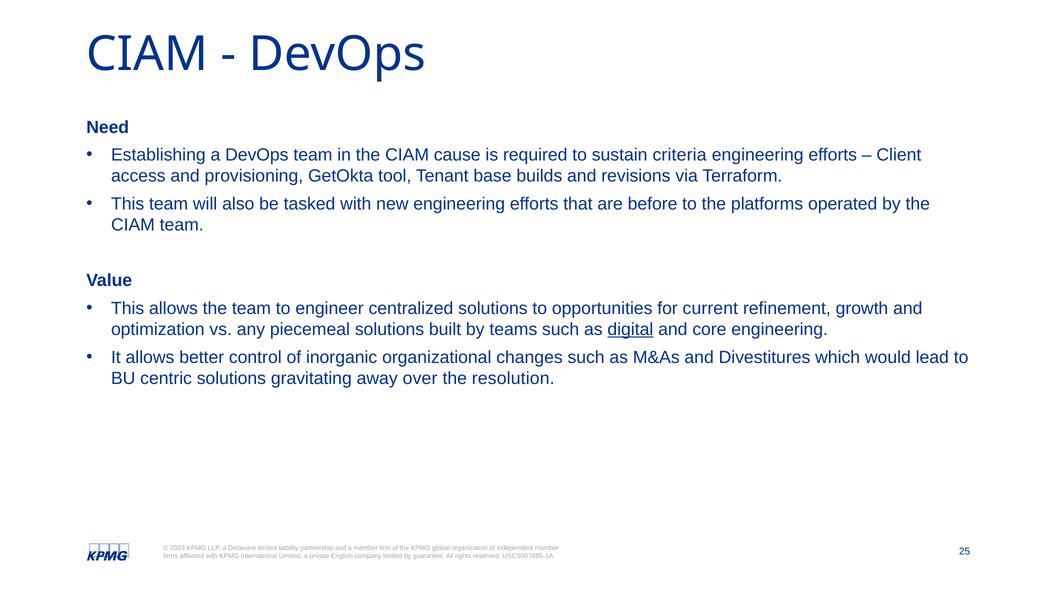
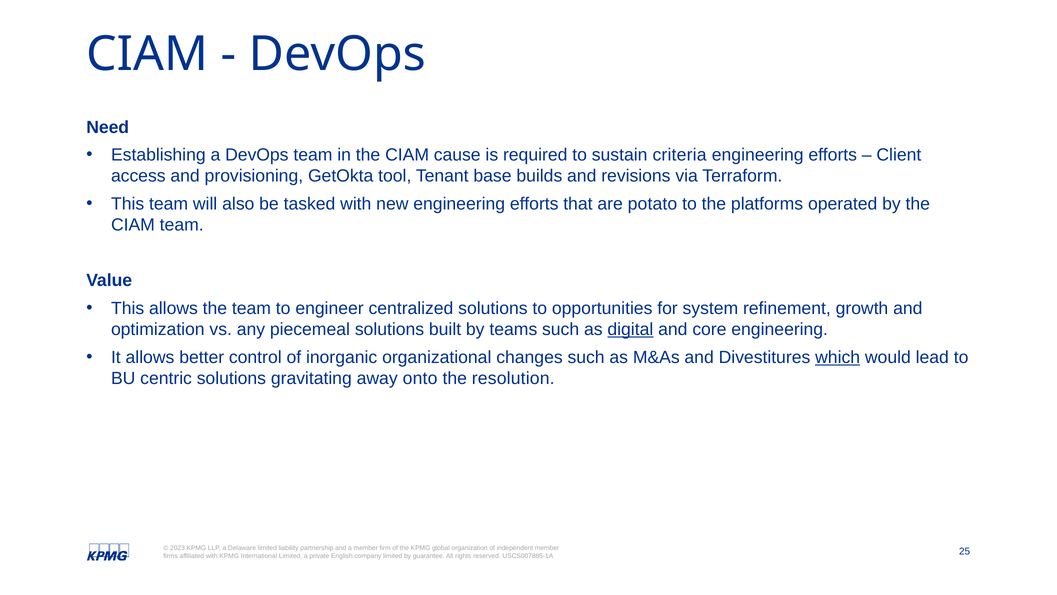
before: before -> potato
current: current -> system
which underline: none -> present
over: over -> onto
